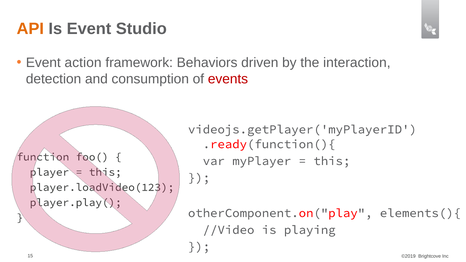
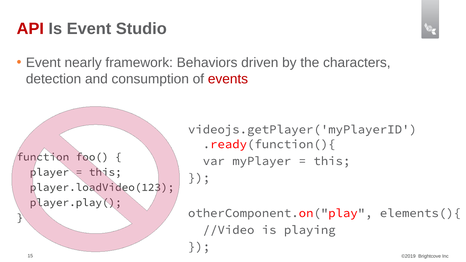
API colour: orange -> red
action: action -> nearly
interaction: interaction -> characters
